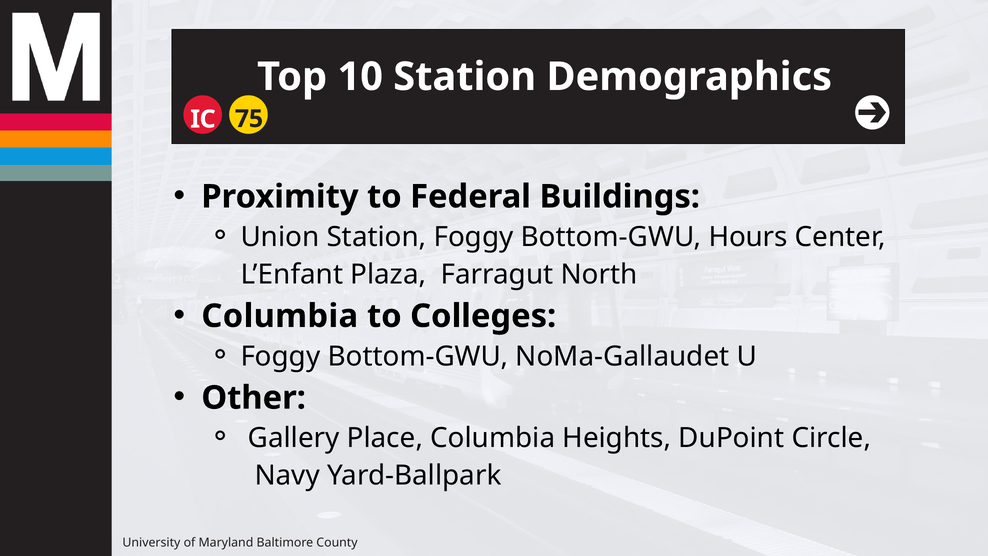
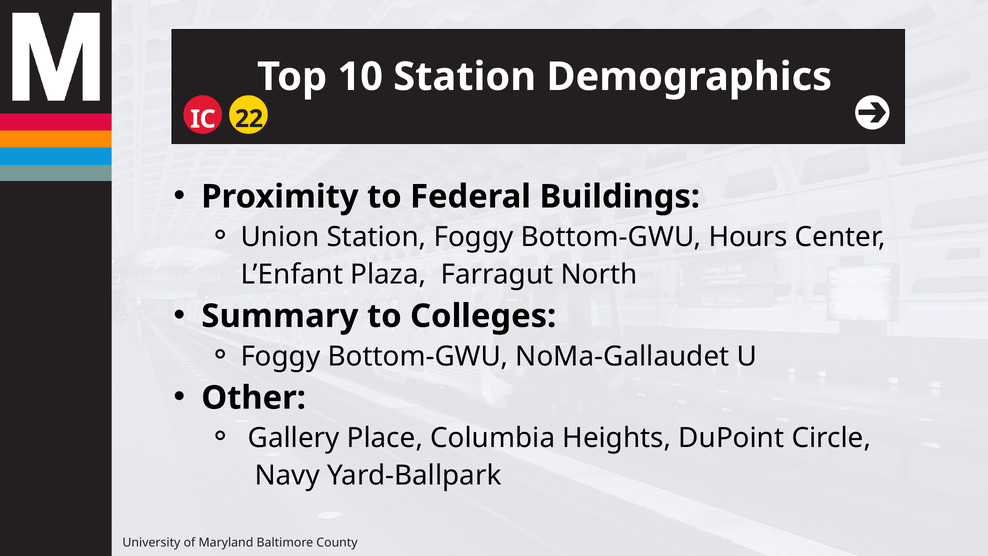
75: 75 -> 22
Columbia at (280, 316): Columbia -> Summary
